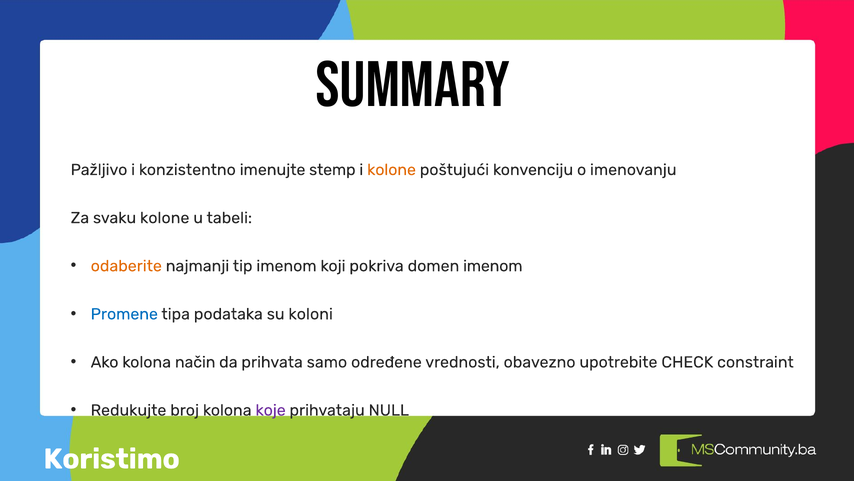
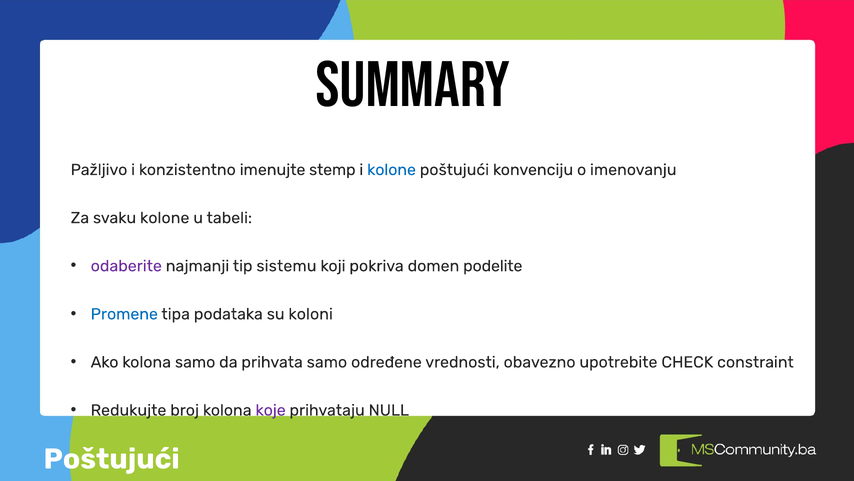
kolone at (392, 170) colour: orange -> blue
odaberite colour: orange -> purple
tip imenom: imenom -> sistemu
domen imenom: imenom -> podelite
kolona način: način -> samo
Koristimo at (112, 458): Koristimo -> Poštujući
